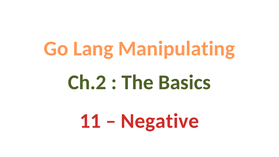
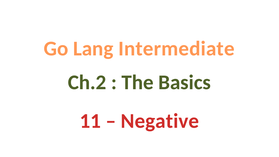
Manipulating: Manipulating -> Intermediate
